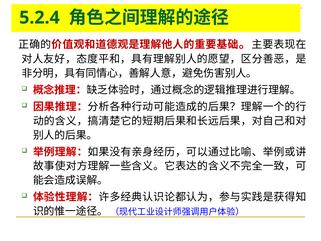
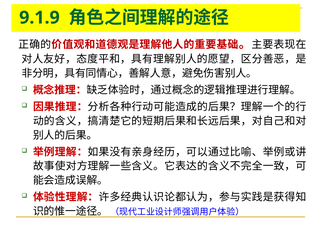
5.2.4: 5.2.4 -> 9.1.9
